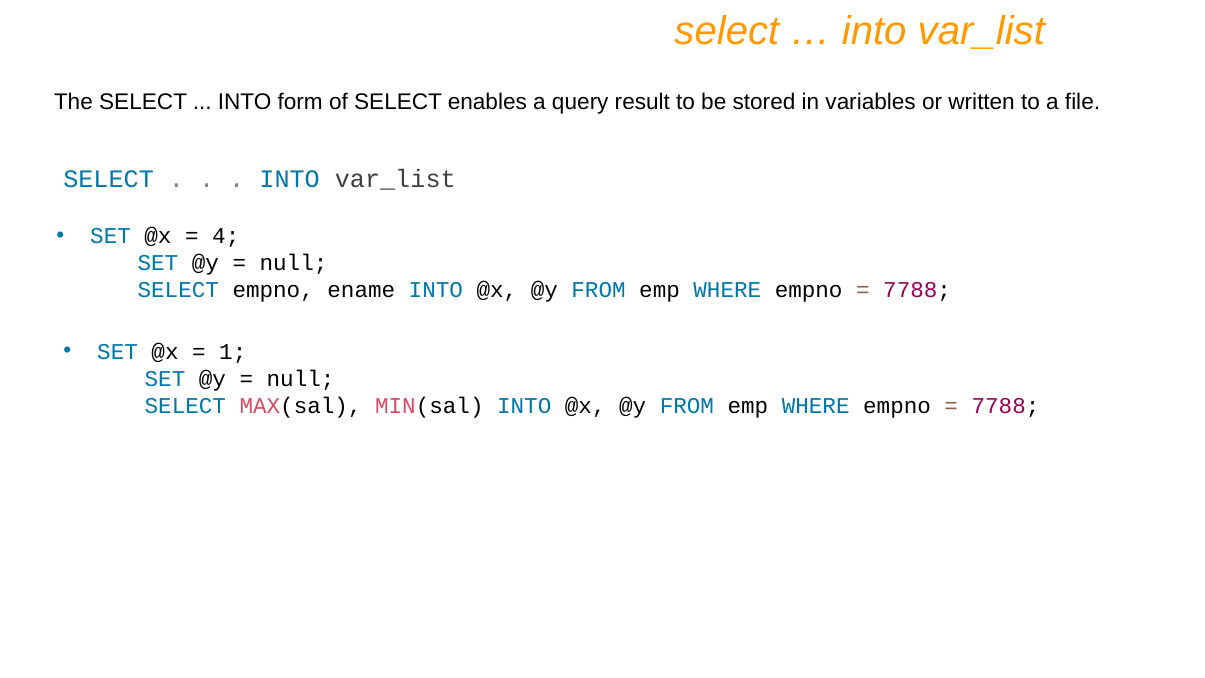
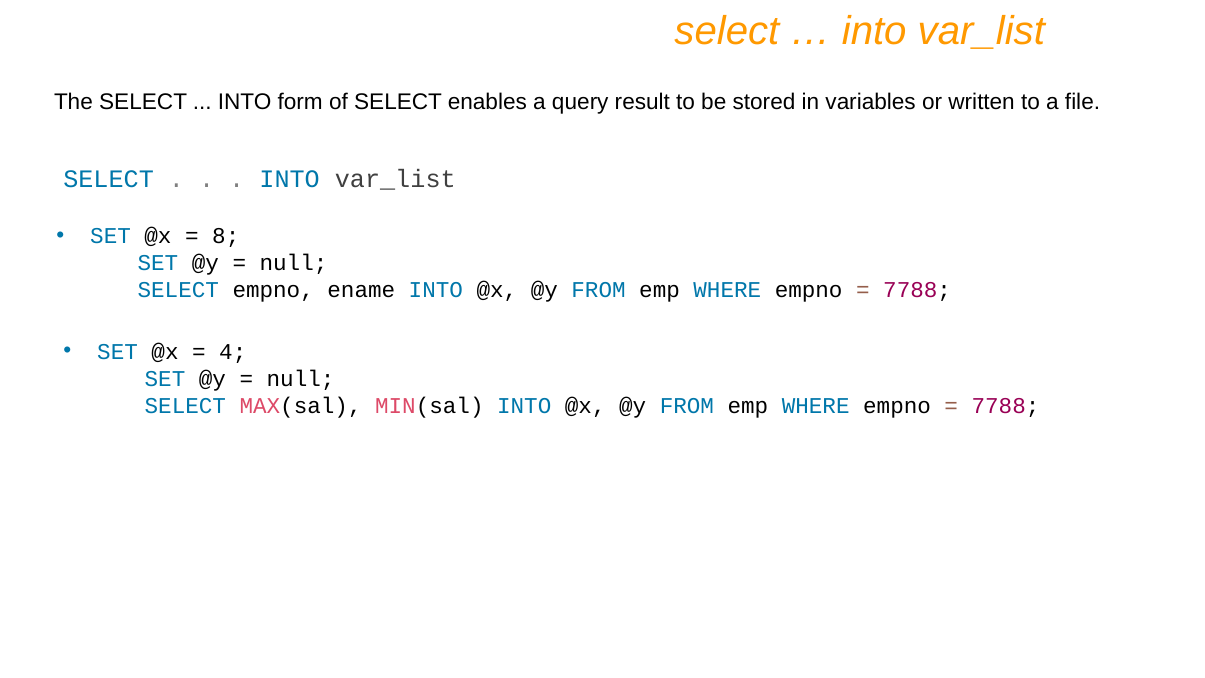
4: 4 -> 8
1: 1 -> 4
